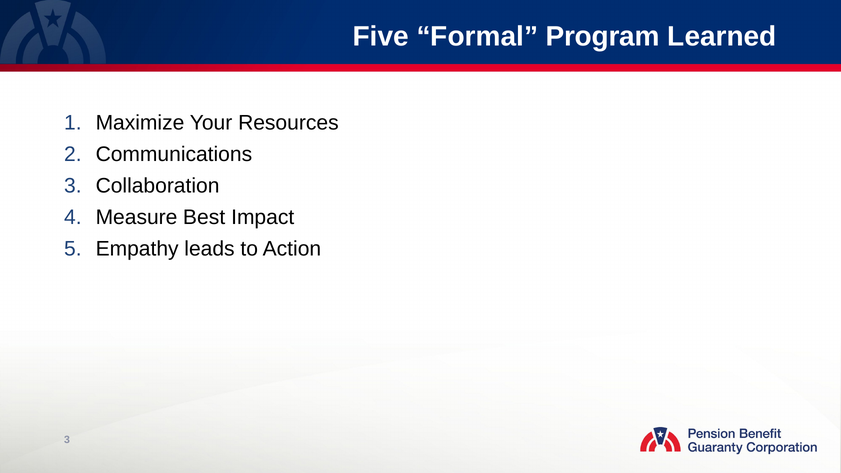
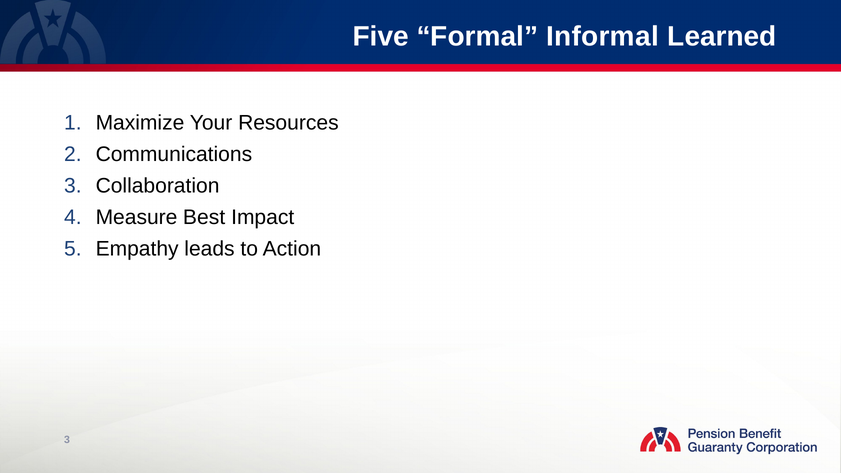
Program: Program -> Informal
